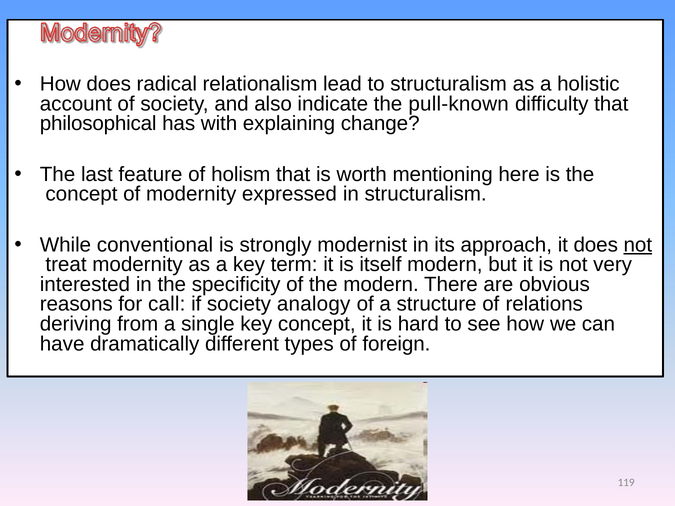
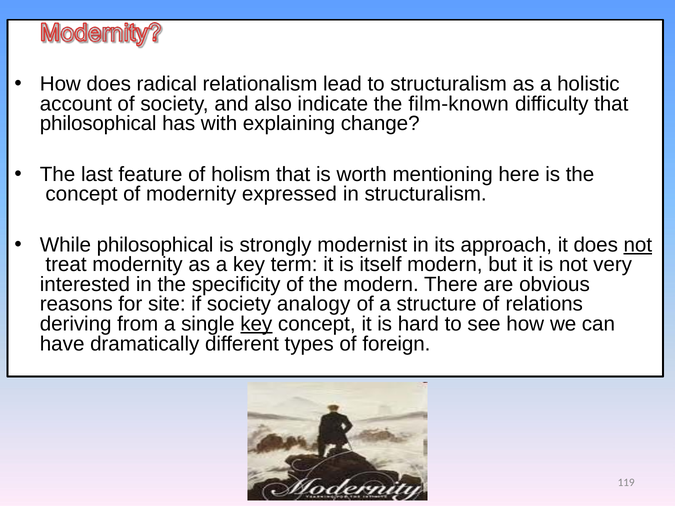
pull-known: pull-known -> film-known
While conventional: conventional -> philosophical
call: call -> site
key at (256, 324) underline: none -> present
